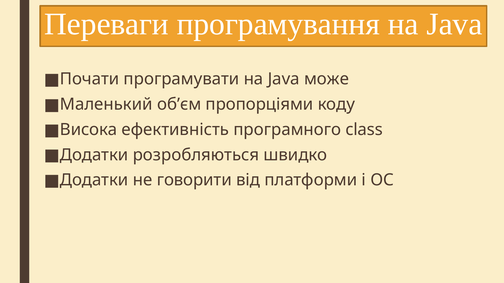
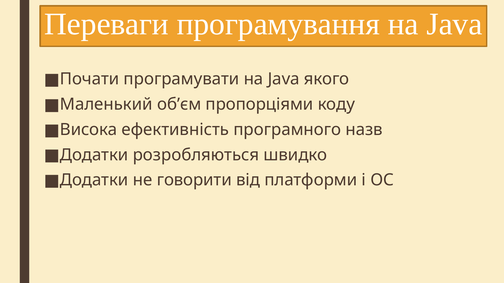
може: може -> якого
class: class -> назв
